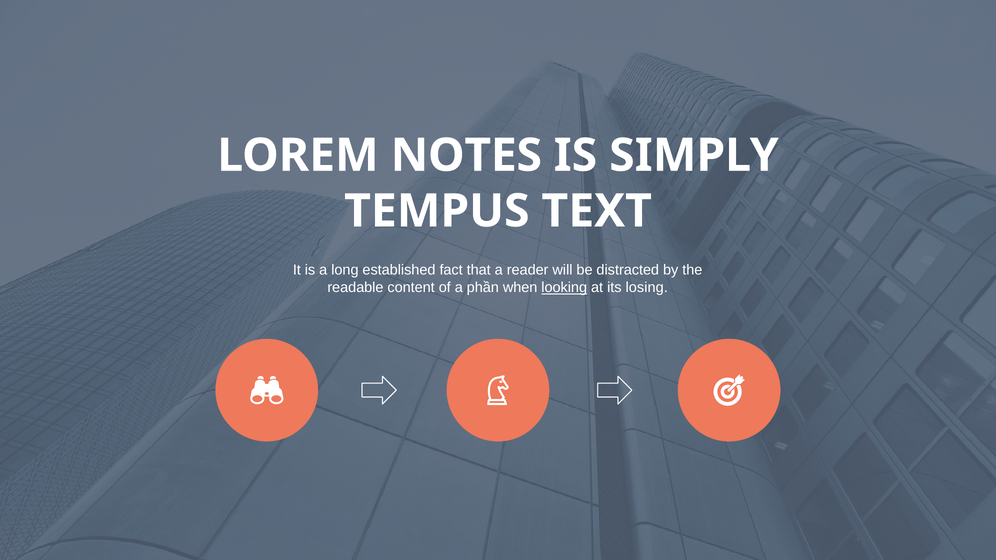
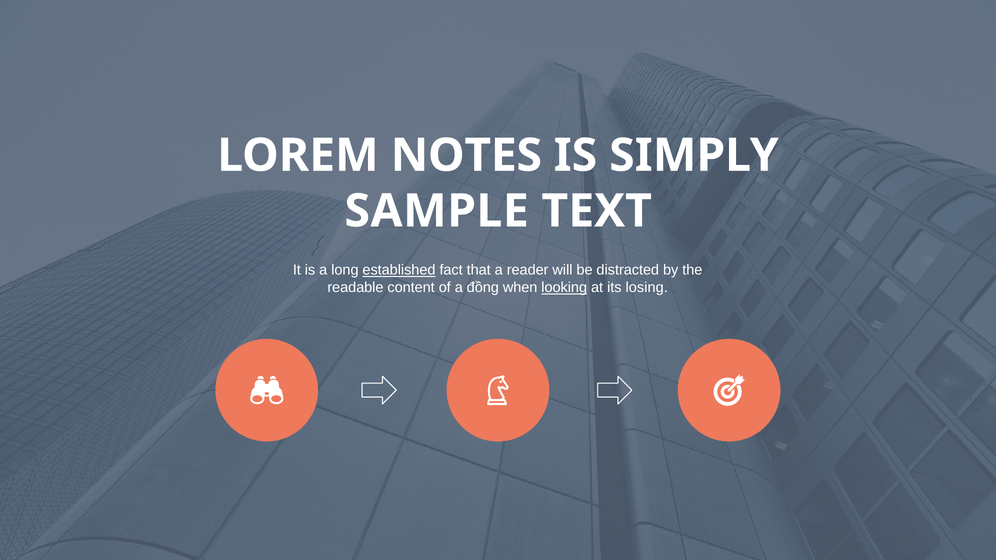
TEMPUS: TEMPUS -> SAMPLE
established underline: none -> present
phần: phần -> đồng
